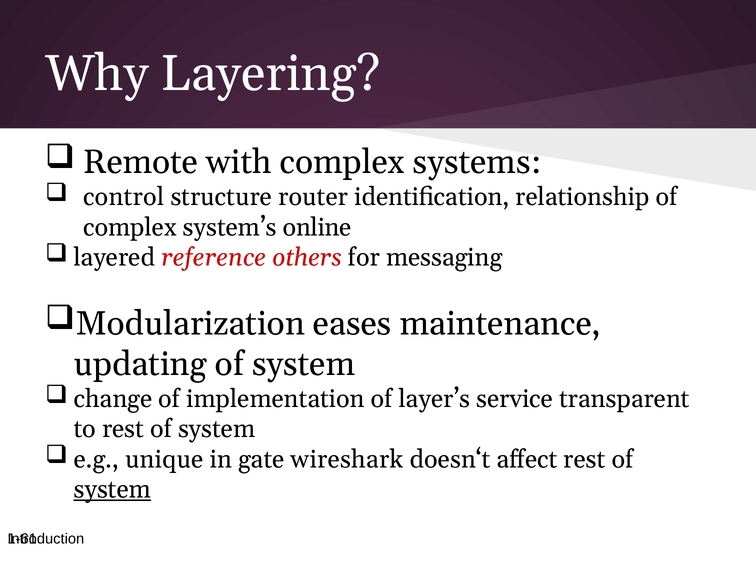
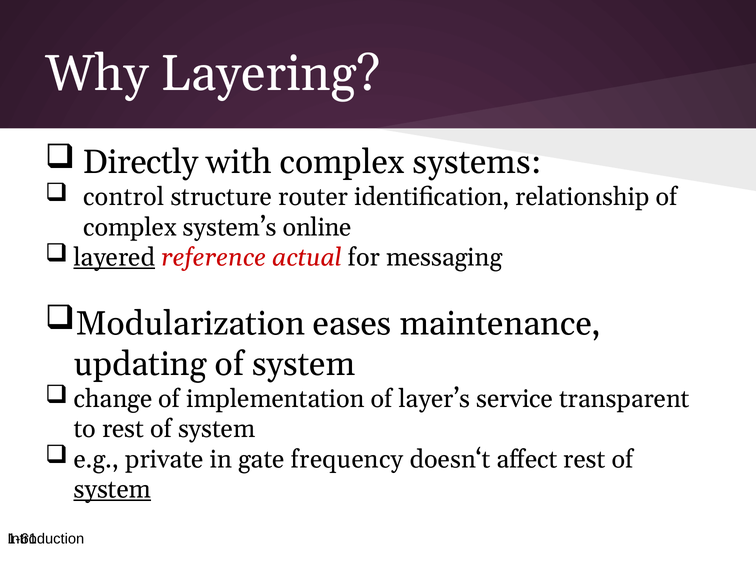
Remote: Remote -> Directly
layered underline: none -> present
others: others -> actual
unique: unique -> private
wireshark: wireshark -> frequency
